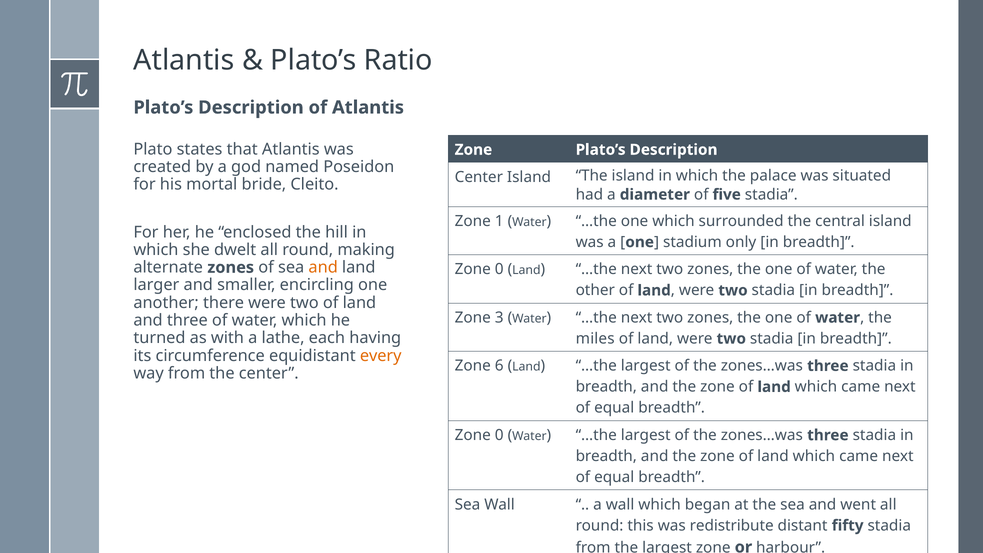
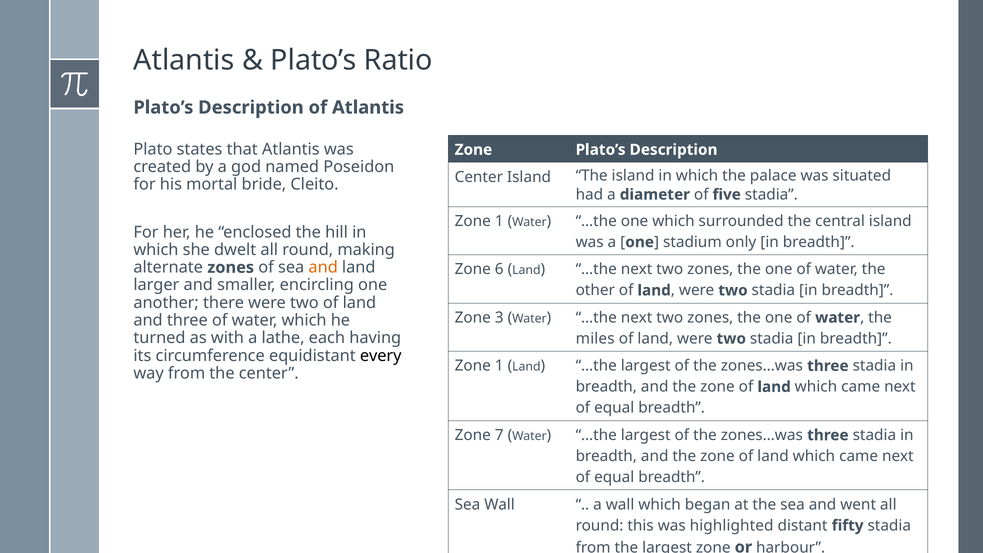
0 at (499, 269): 0 -> 6
every colour: orange -> black
6 at (499, 366): 6 -> 1
0 at (499, 435): 0 -> 7
redistribute: redistribute -> highlighted
